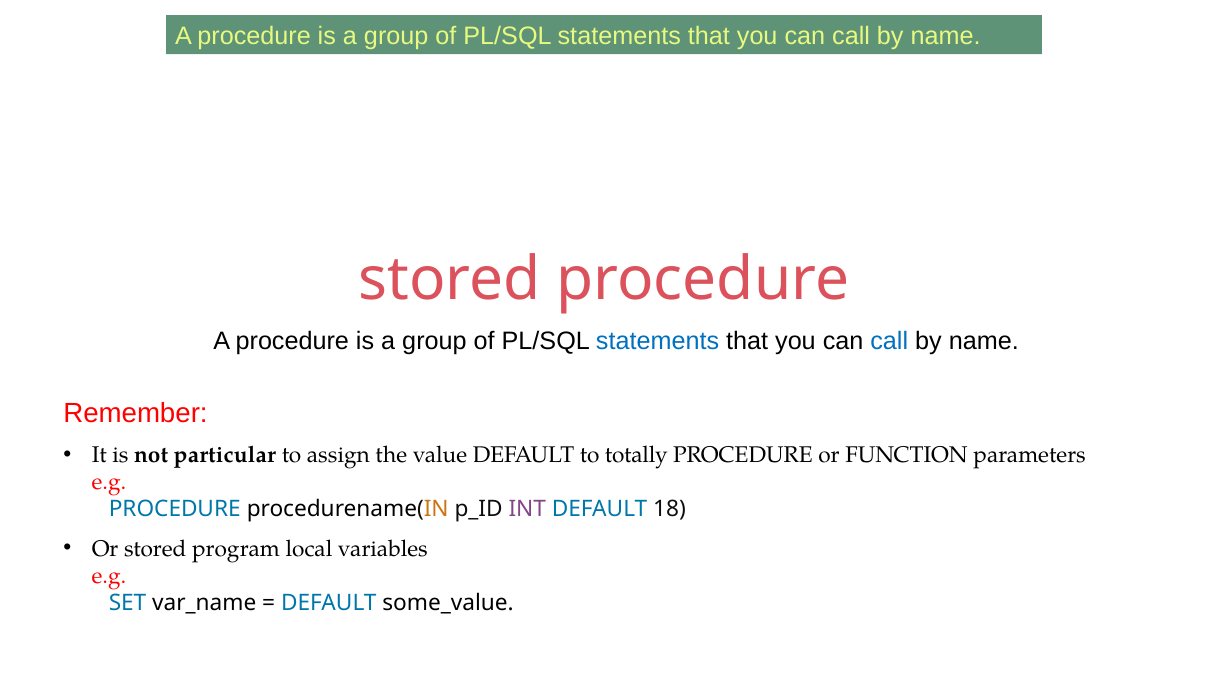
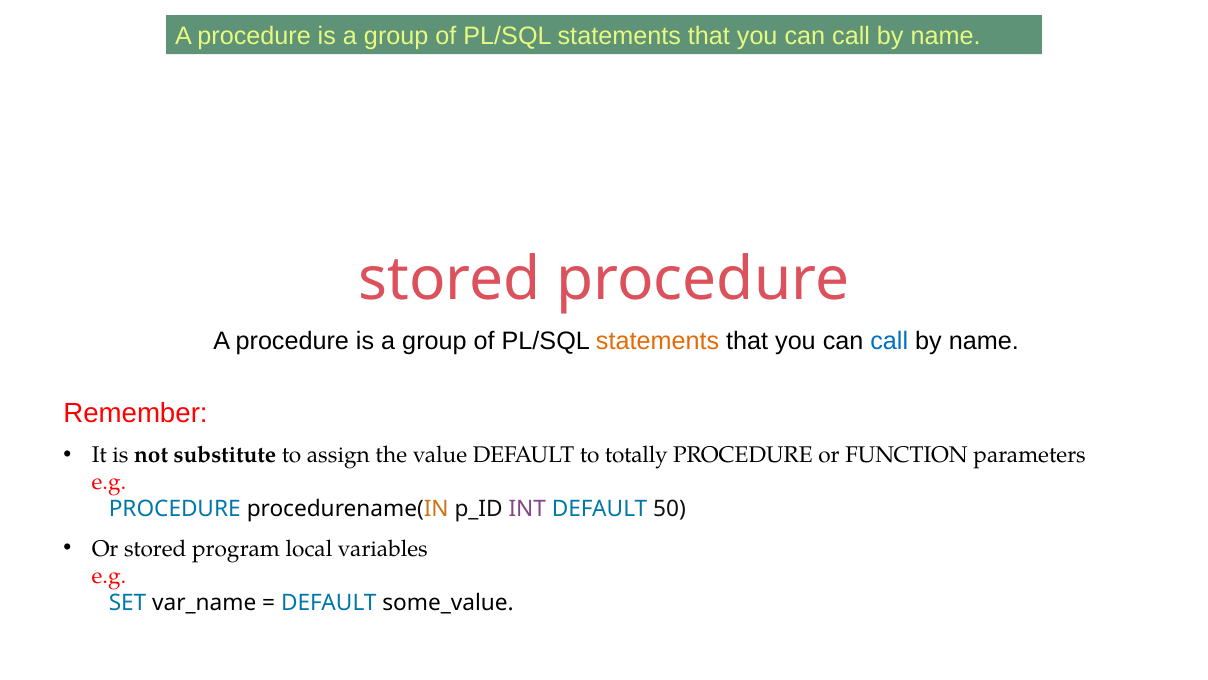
statements at (658, 341) colour: blue -> orange
particular: particular -> substitute
18: 18 -> 50
